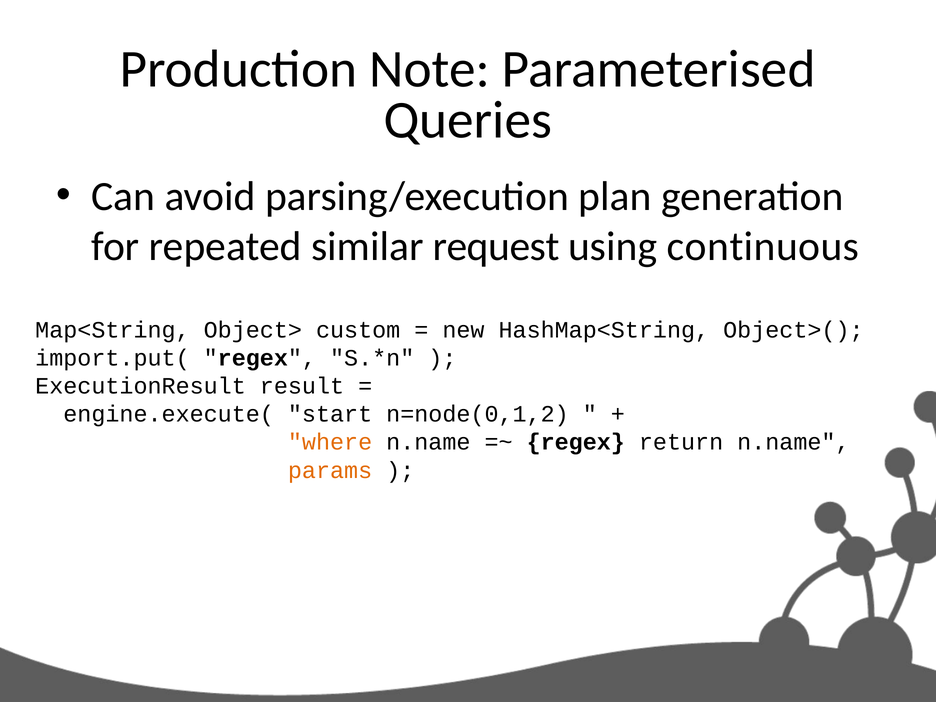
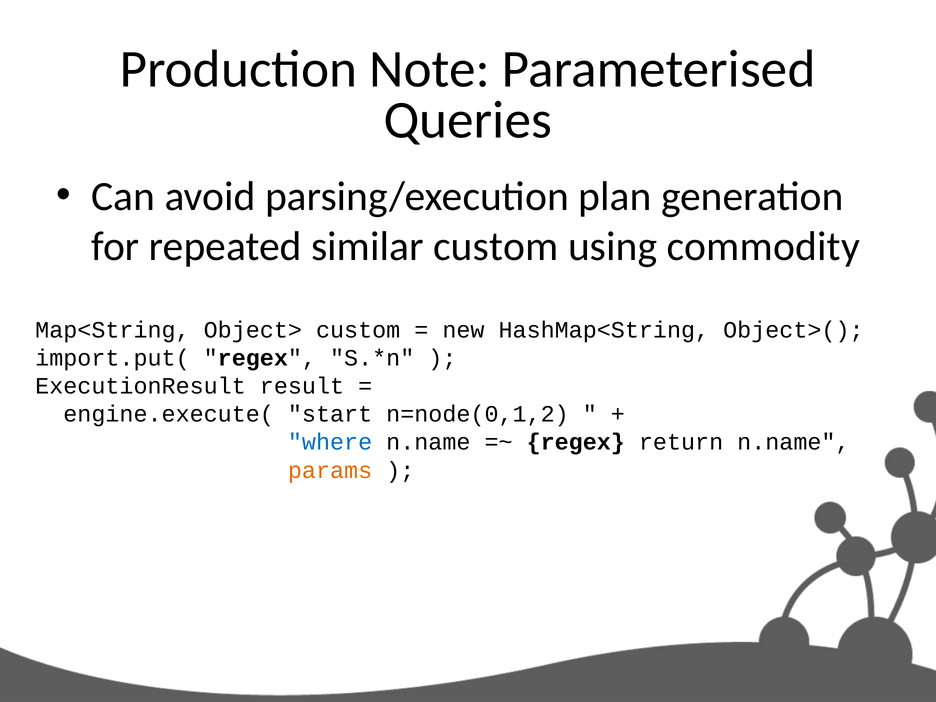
similar request: request -> custom
continuous: continuous -> commodity
where colour: orange -> blue
